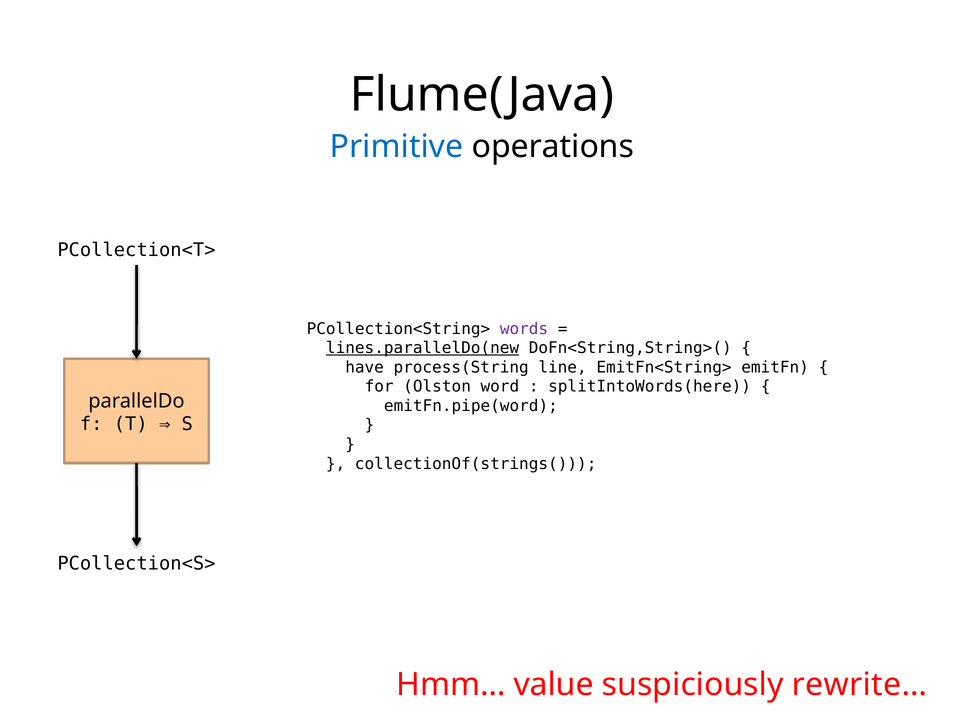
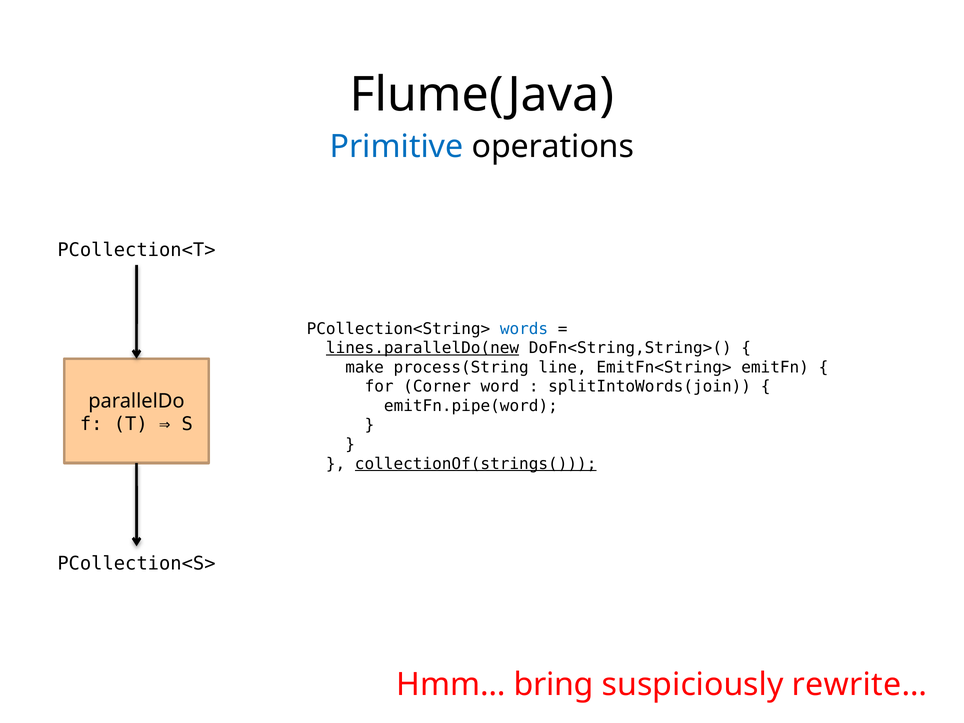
words colour: purple -> blue
have: have -> make
Olston: Olston -> Corner
splitIntoWords(here: splitIntoWords(here -> splitIntoWords(join
collectionOf(strings( underline: none -> present
value: value -> bring
